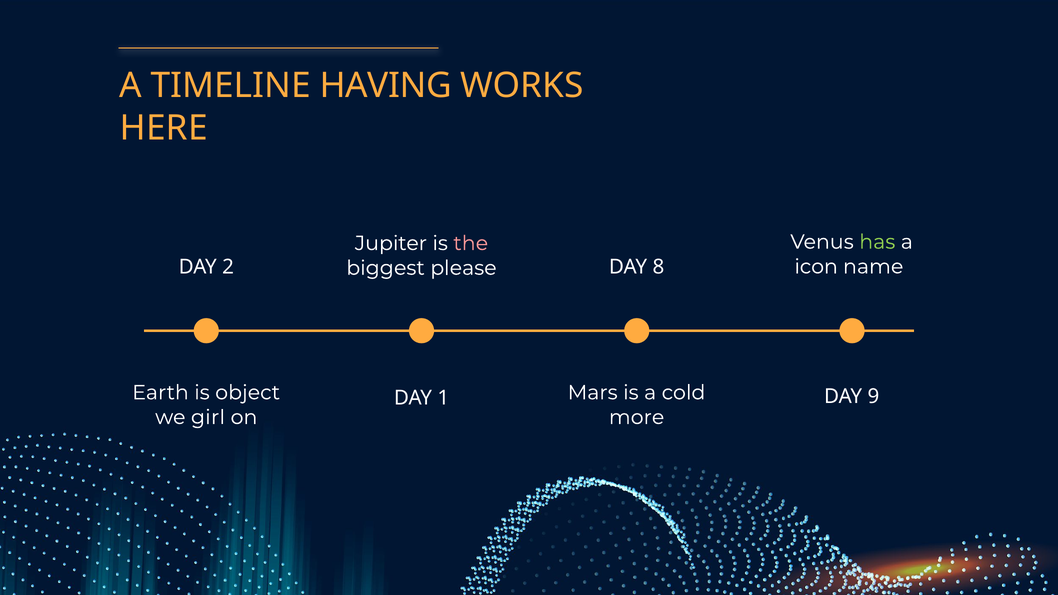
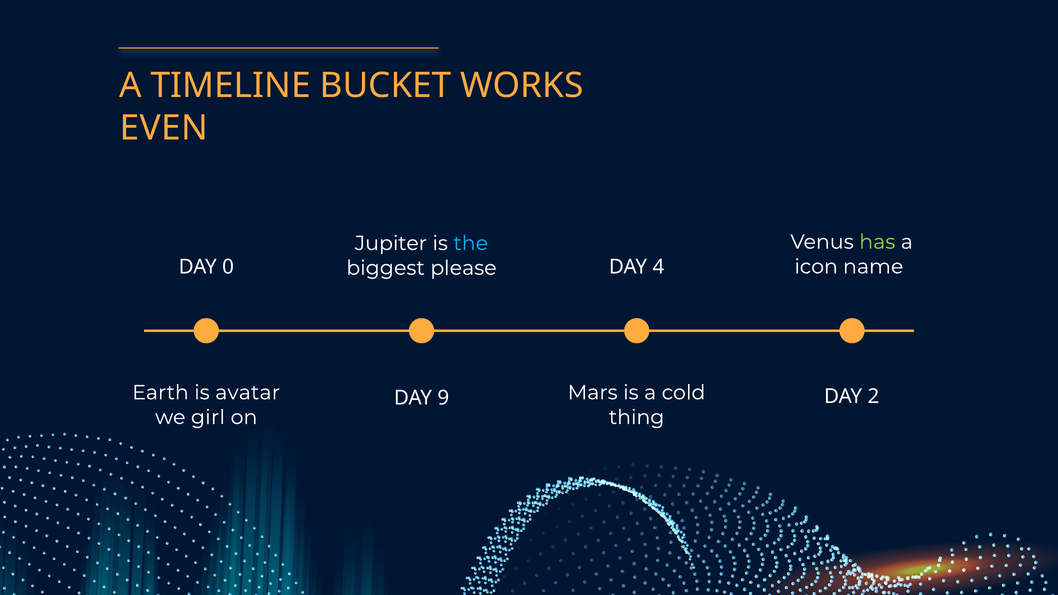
HAVING: HAVING -> BUCKET
HERE: HERE -> EVEN
the colour: pink -> light blue
2: 2 -> 0
8: 8 -> 4
object: object -> avatar
9: 9 -> 2
1: 1 -> 9
more: more -> thing
